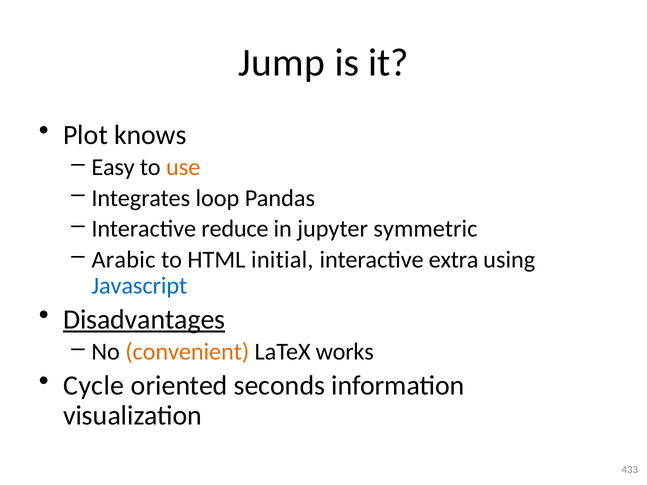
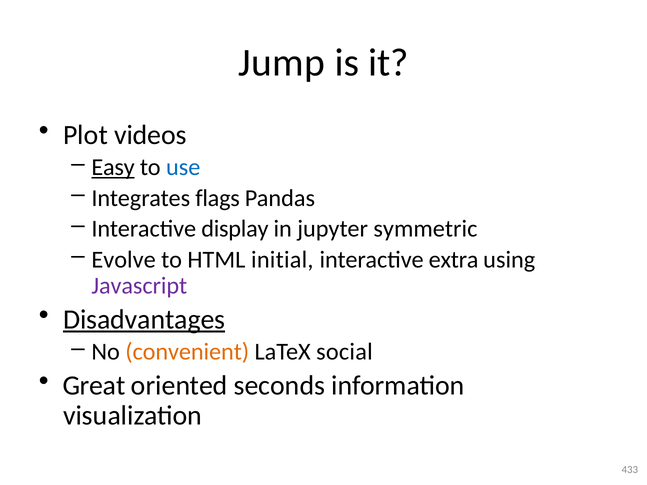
knows: knows -> videos
Easy underline: none -> present
use colour: orange -> blue
loop: loop -> flags
reduce: reduce -> display
Arabic: Arabic -> Evolve
Javascript colour: blue -> purple
works: works -> social
Cycle: Cycle -> Great
